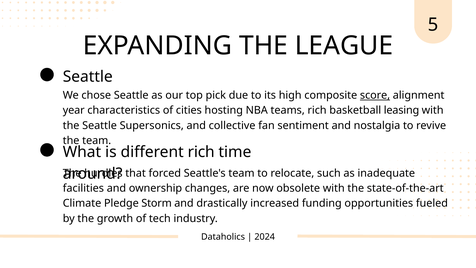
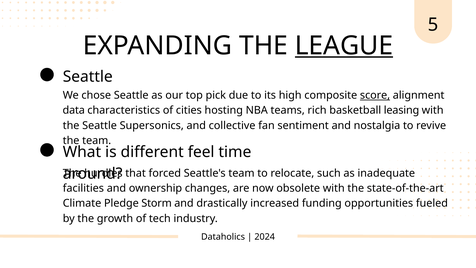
LEAGUE underline: none -> present
year: year -> data
different rich: rich -> feel
